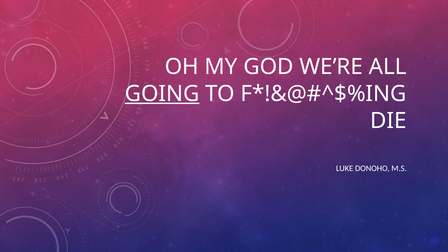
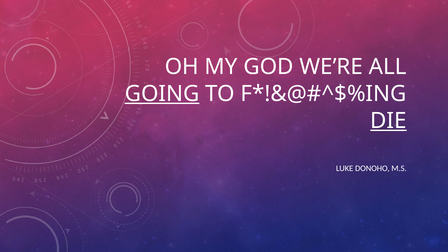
DIE underline: none -> present
